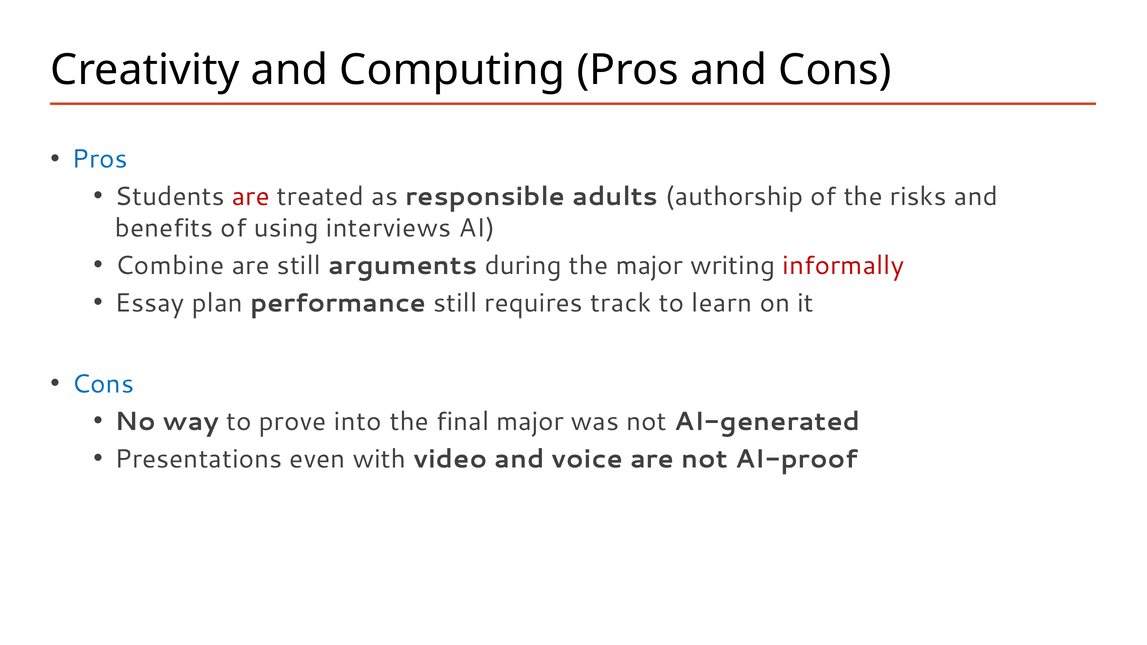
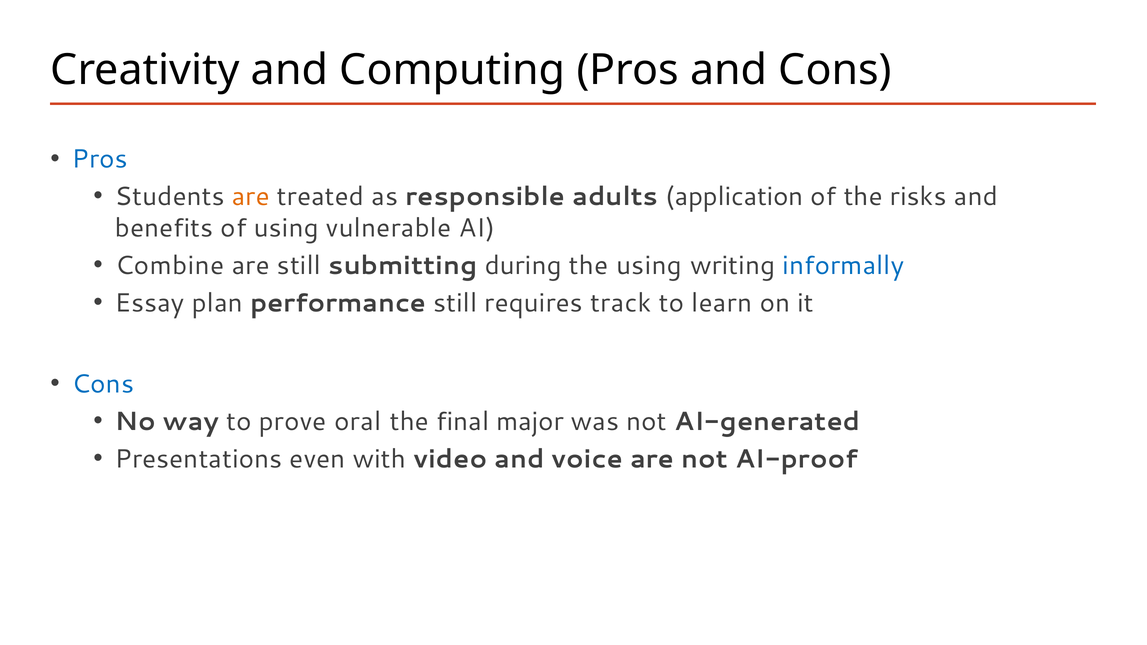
are at (251, 197) colour: red -> orange
authorship: authorship -> application
interviews: interviews -> vulnerable
arguments: arguments -> submitting
the major: major -> using
informally colour: red -> blue
into: into -> oral
